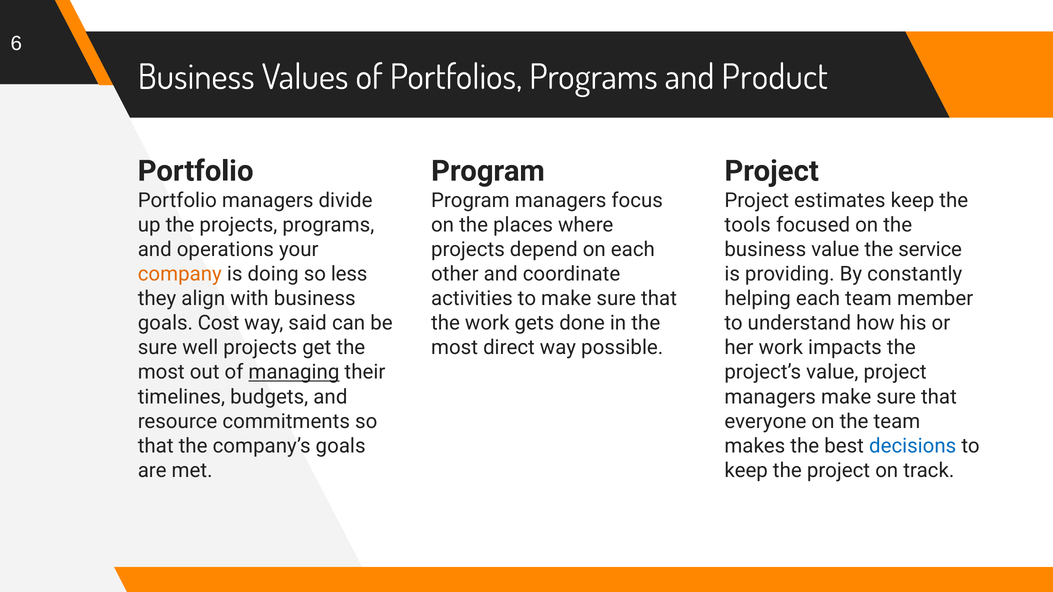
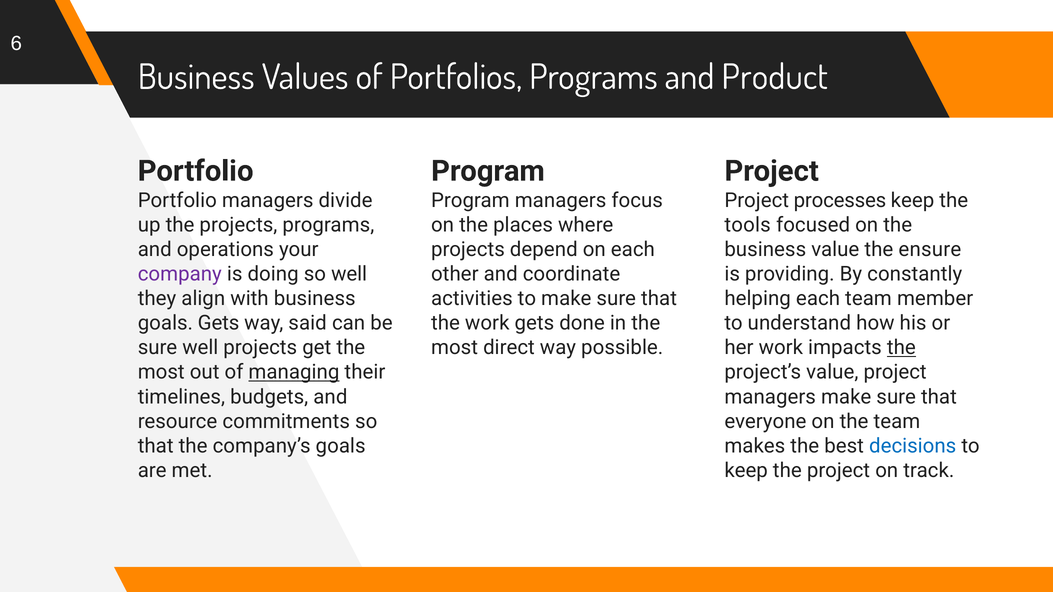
estimates: estimates -> processes
service: service -> ensure
company colour: orange -> purple
so less: less -> well
goals Cost: Cost -> Gets
the at (901, 348) underline: none -> present
